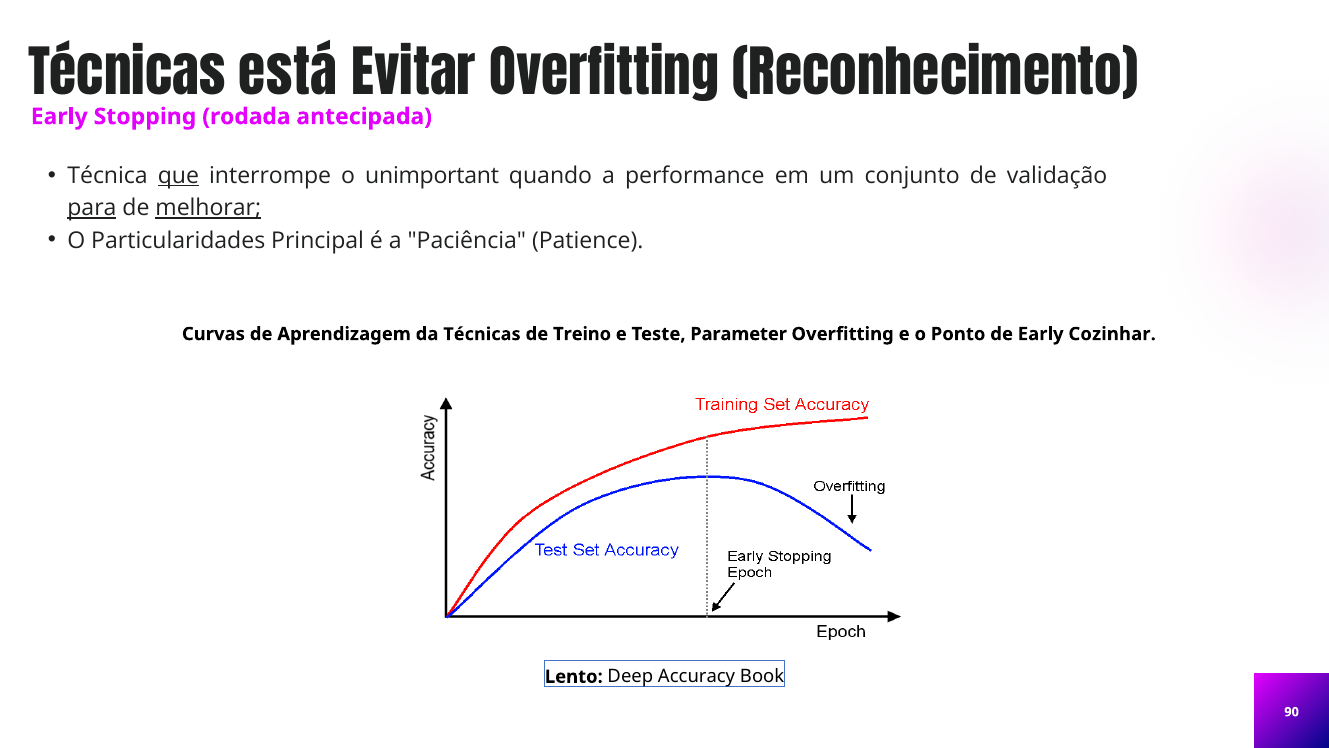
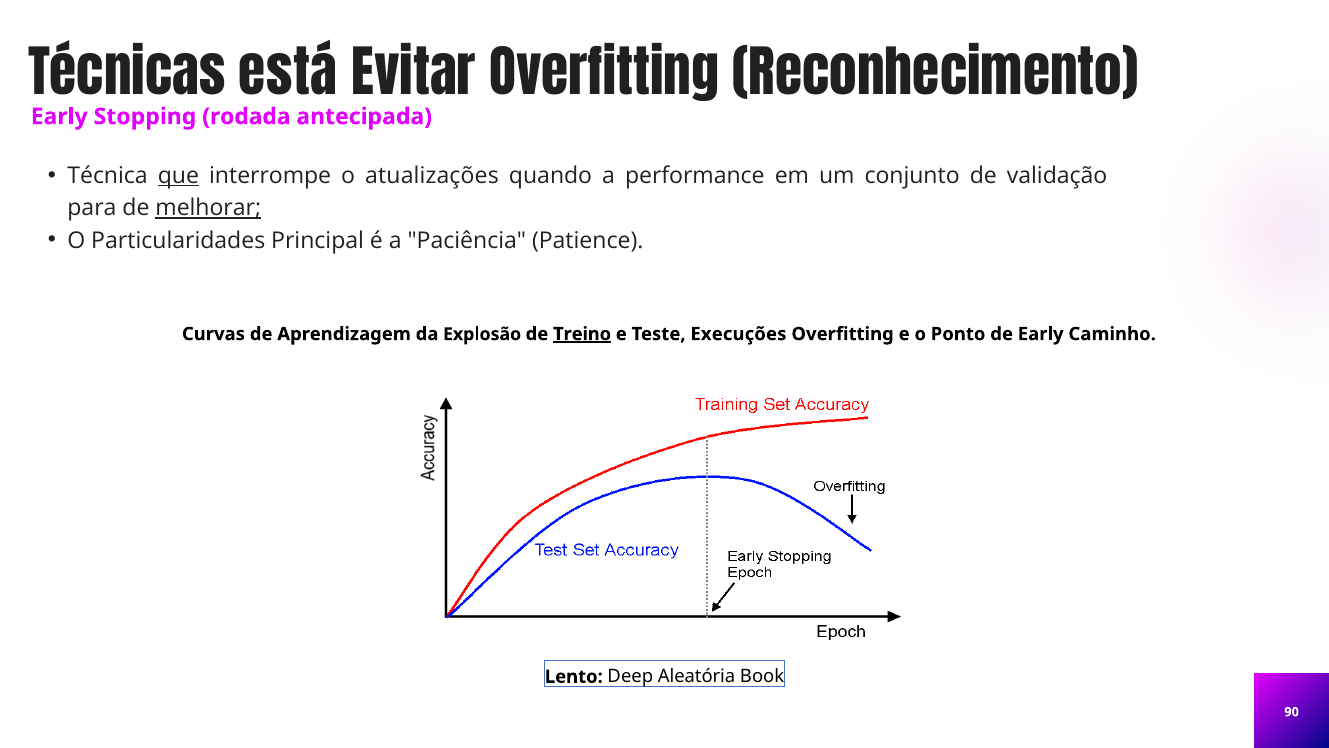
unimportant: unimportant -> atualizações
para underline: present -> none
da Técnicas: Técnicas -> Explosão
Treino underline: none -> present
Parameter: Parameter -> Execuções
Cozinhar: Cozinhar -> Caminho
Accuracy: Accuracy -> Aleatória
